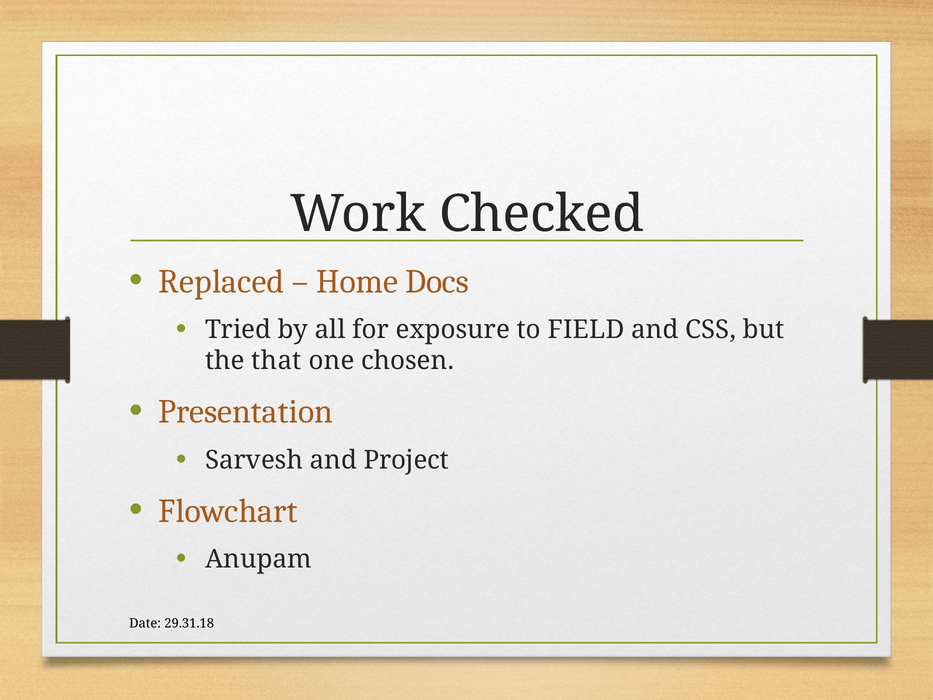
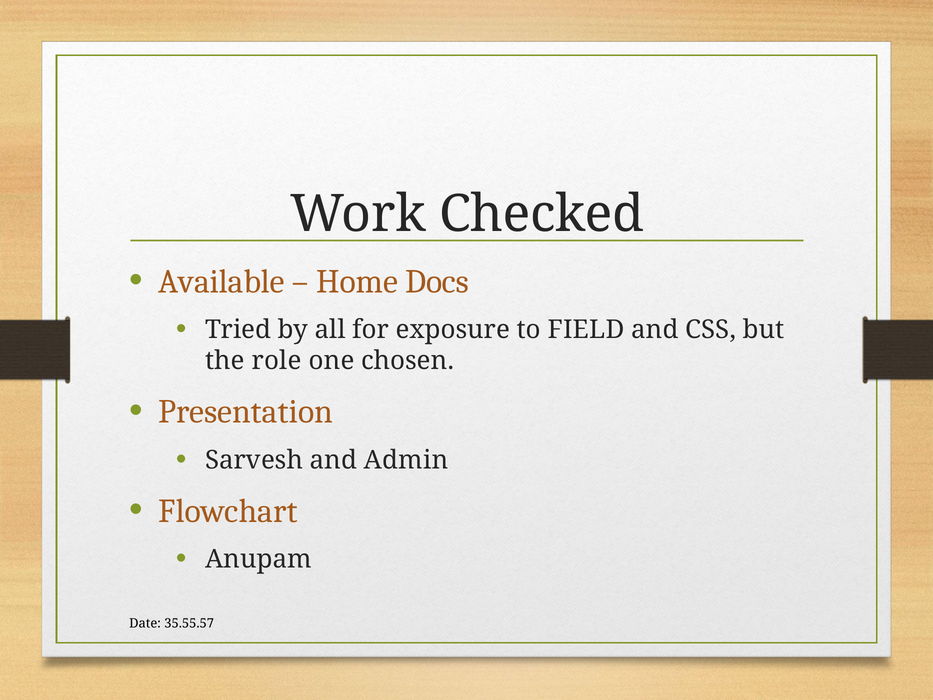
Replaced: Replaced -> Available
that: that -> role
Project: Project -> Admin
29.31.18: 29.31.18 -> 35.55.57
